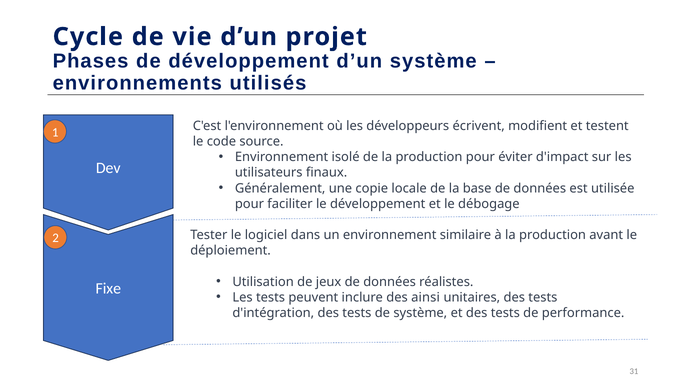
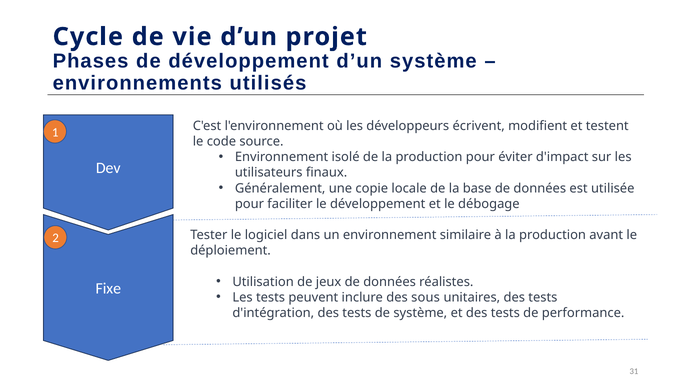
ainsi: ainsi -> sous
